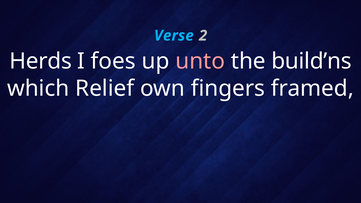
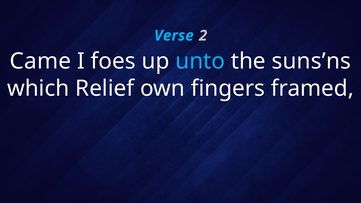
Herds: Herds -> Came
unto colour: pink -> light blue
build’ns: build’ns -> suns’ns
